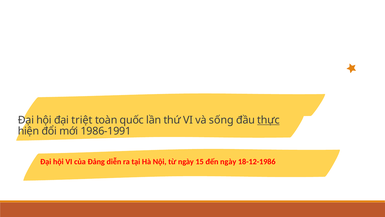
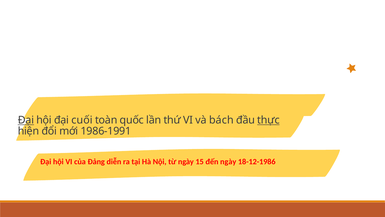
Đại at (26, 120) underline: none -> present
triệt: triệt -> cuối
sống: sống -> bách
